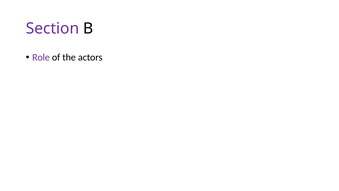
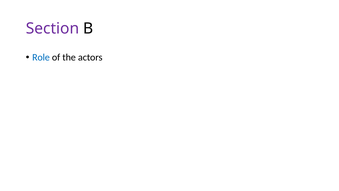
Role colour: purple -> blue
